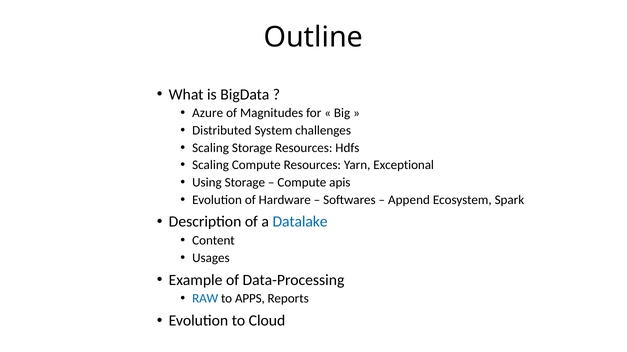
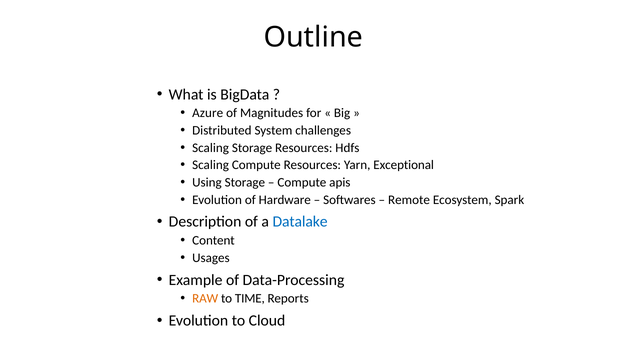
Append: Append -> Remote
RAW colour: blue -> orange
APPS: APPS -> TIME
